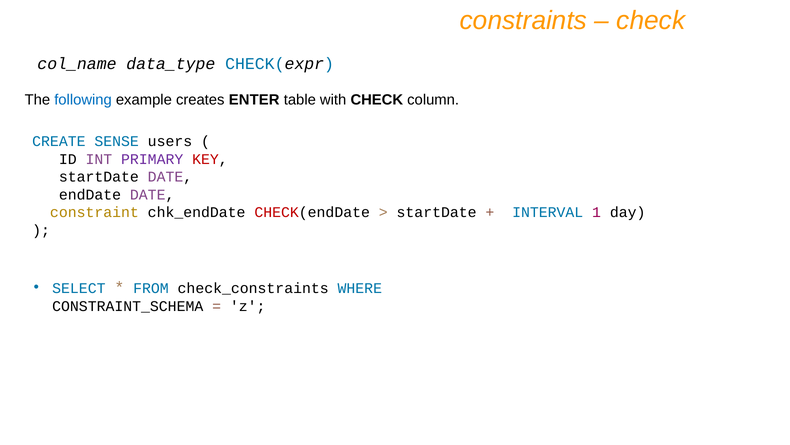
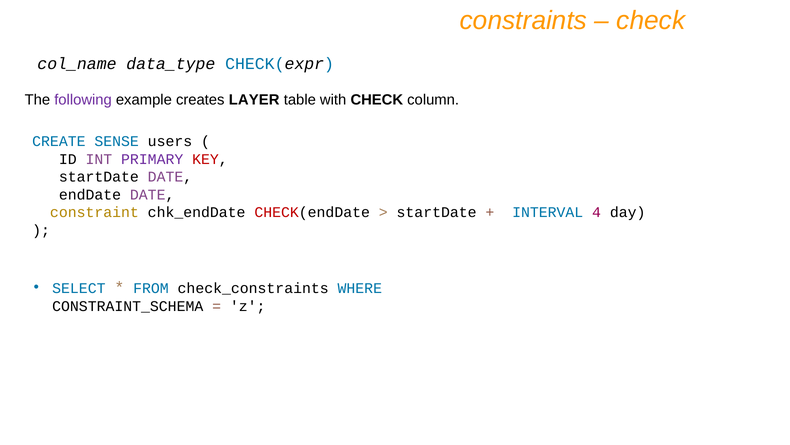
following colour: blue -> purple
ENTER: ENTER -> LAYER
1: 1 -> 4
